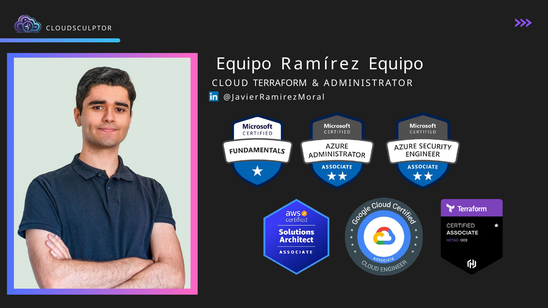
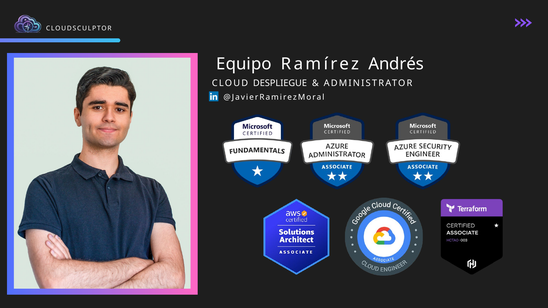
Ramírez Equipo: Equipo -> Andrés
TERRAFORM: TERRAFORM -> DESPLIEGUE
